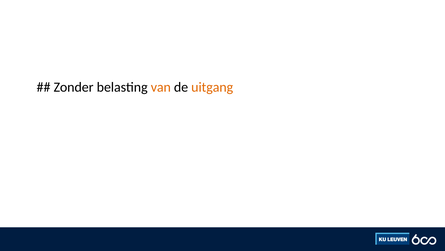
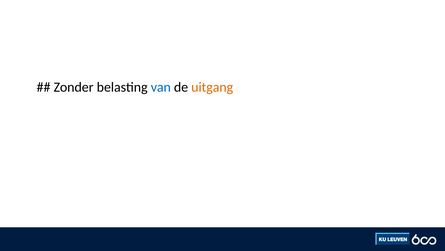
van colour: orange -> blue
